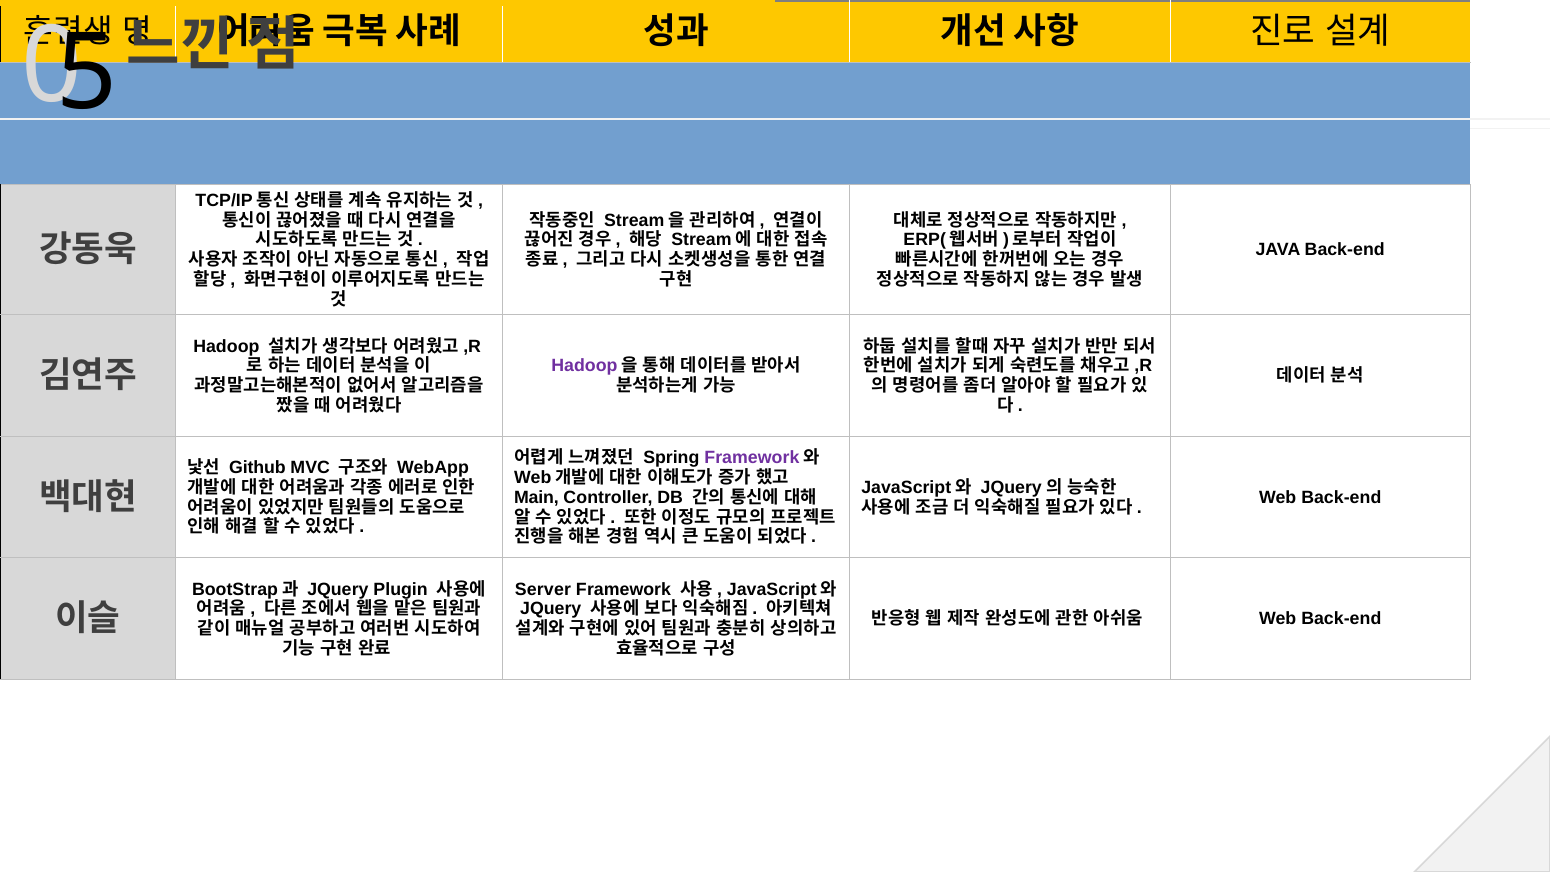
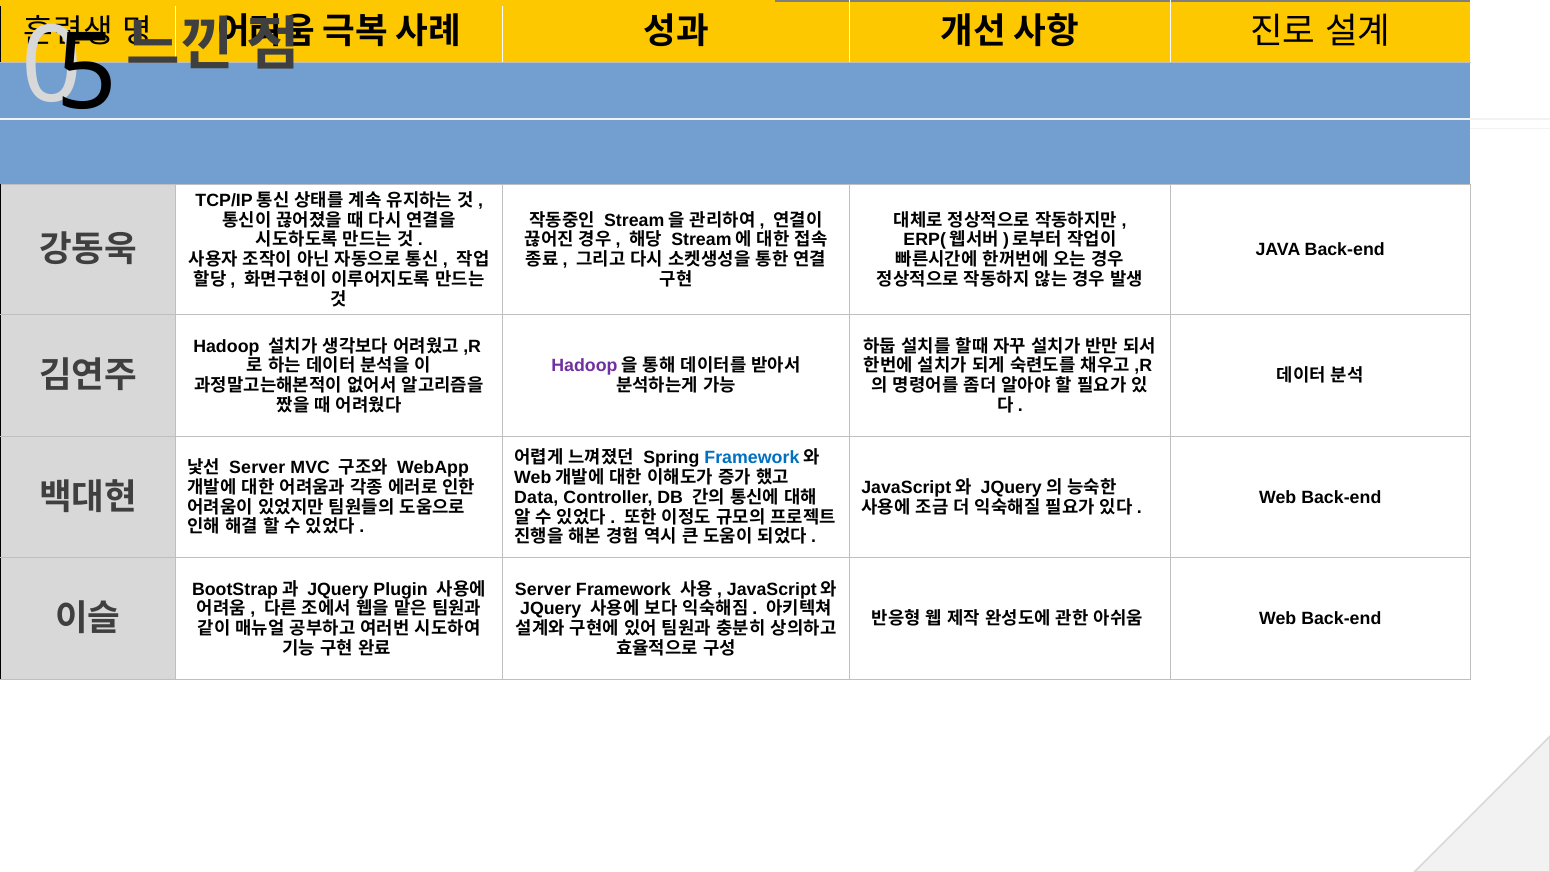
Framework at (752, 458) colour: purple -> blue
Github at (257, 468): Github -> Server
Main: Main -> Data
